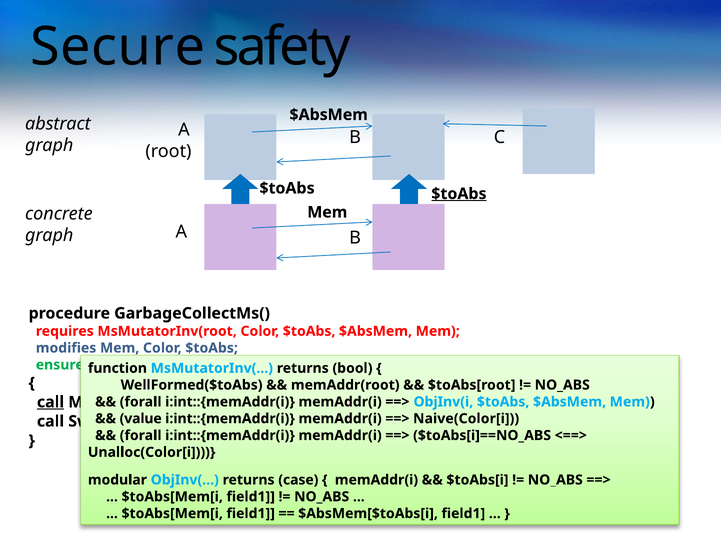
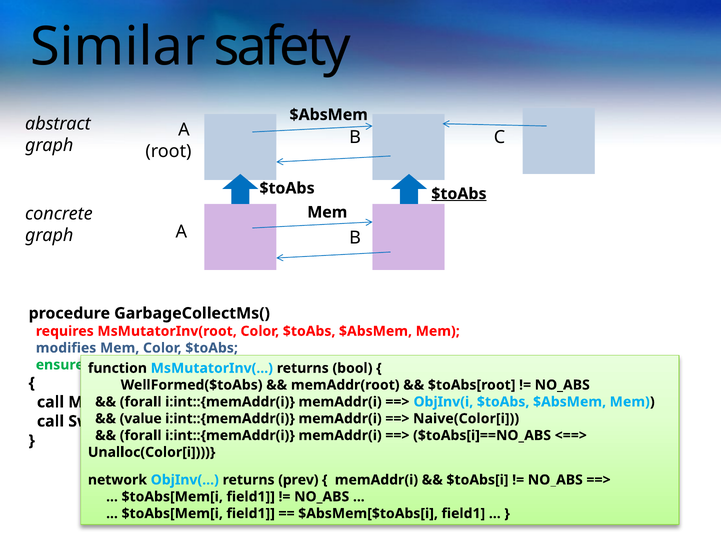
Secure: Secure -> Similar
call at (51, 403) underline: present -> none
modular: modular -> network
case: case -> prev
